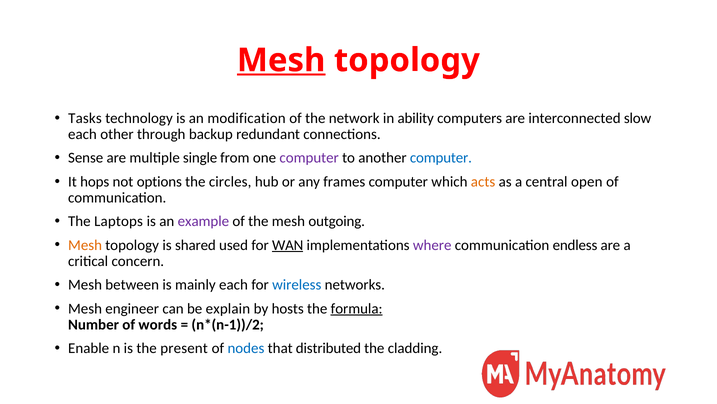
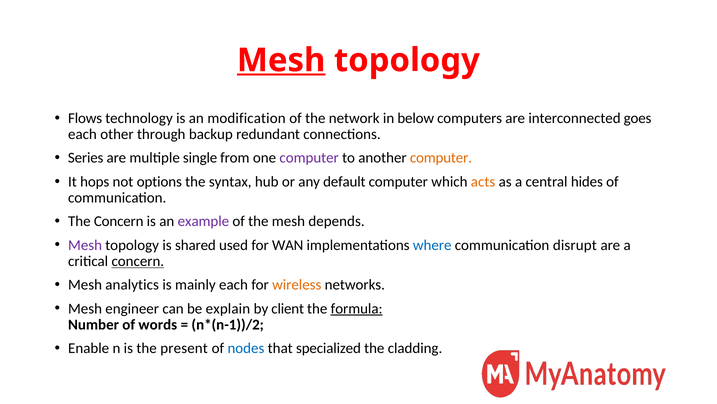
Tasks: Tasks -> Flows
ability: ability -> below
slow: slow -> goes
Sense: Sense -> Series
computer at (441, 158) colour: blue -> orange
circles: circles -> syntax
frames: frames -> default
open: open -> hides
The Laptops: Laptops -> Concern
outgoing: outgoing -> depends
Mesh at (85, 245) colour: orange -> purple
WAN underline: present -> none
where colour: purple -> blue
endless: endless -> disrupt
concern at (138, 261) underline: none -> present
between: between -> analytics
wireless colour: blue -> orange
hosts: hosts -> client
distributed: distributed -> specialized
